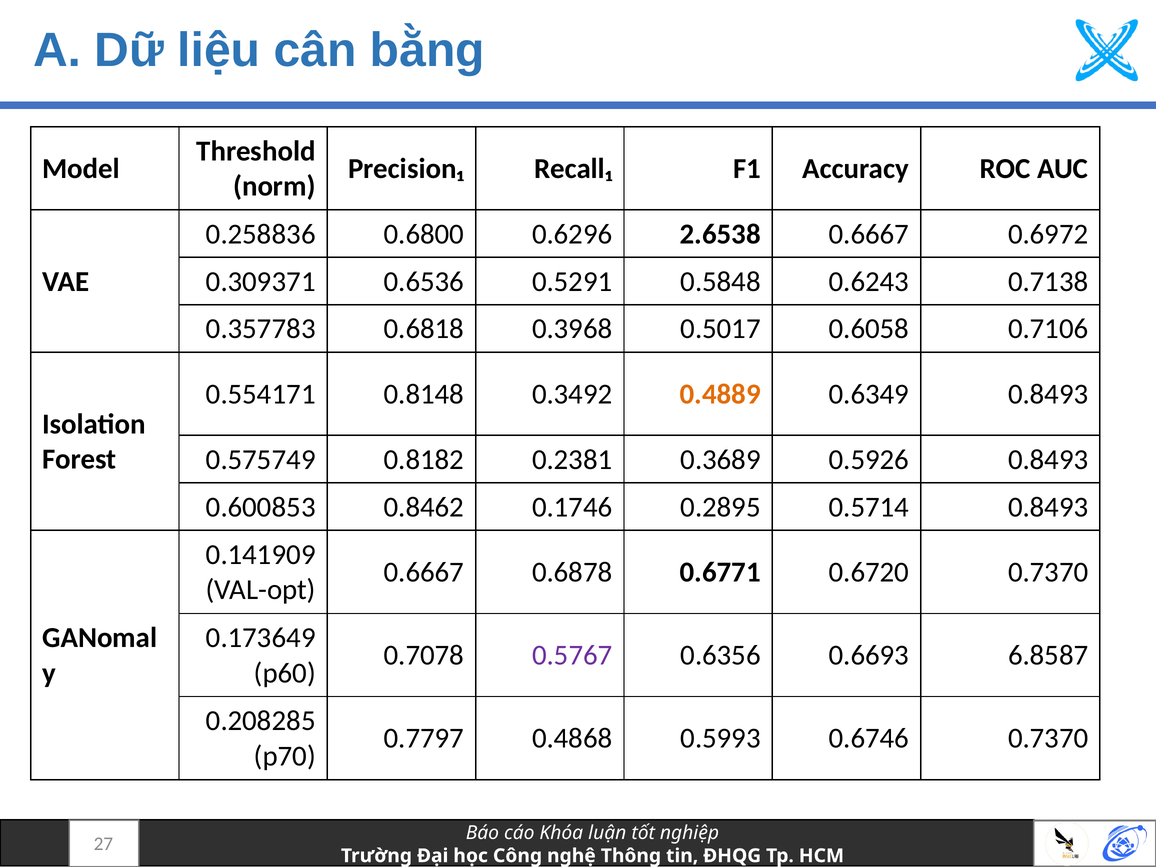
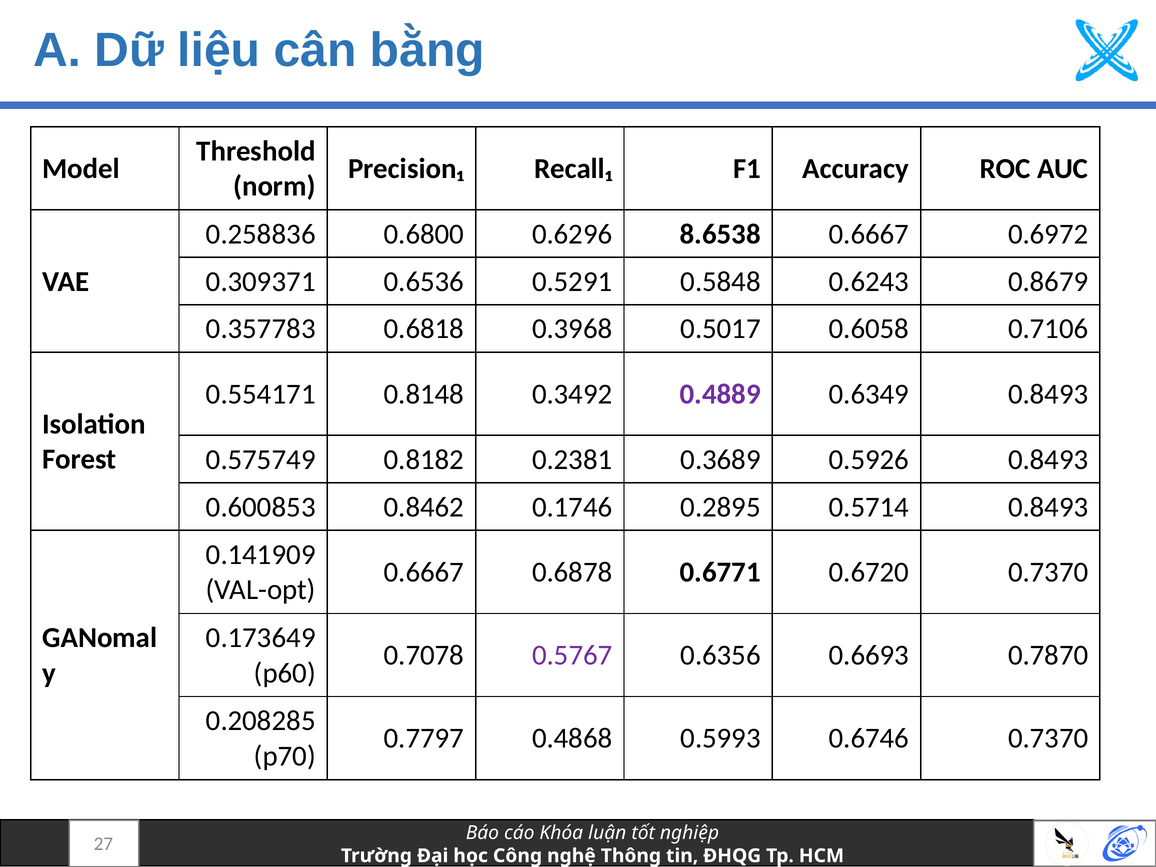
2.6538: 2.6538 -> 8.6538
0.7138: 0.7138 -> 0.8679
0.4889 colour: orange -> purple
6.8587: 6.8587 -> 0.7870
